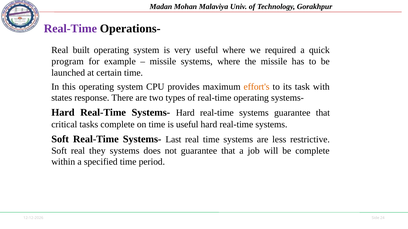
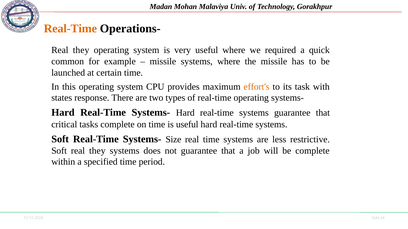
Real-Time at (70, 29) colour: purple -> orange
built at (81, 50): built -> they
program: program -> common
Last: Last -> Size
